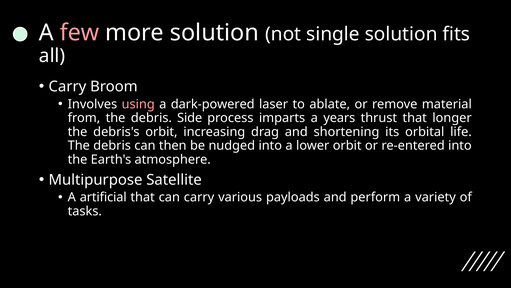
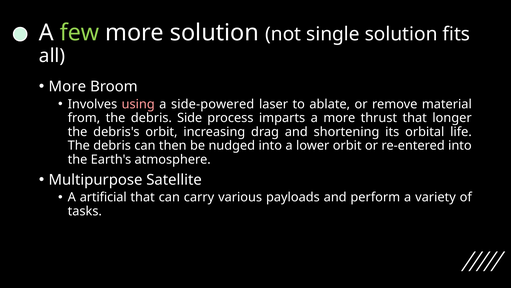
few colour: pink -> light green
Carry at (67, 86): Carry -> More
dark-powered: dark-powered -> side-powered
a years: years -> more
